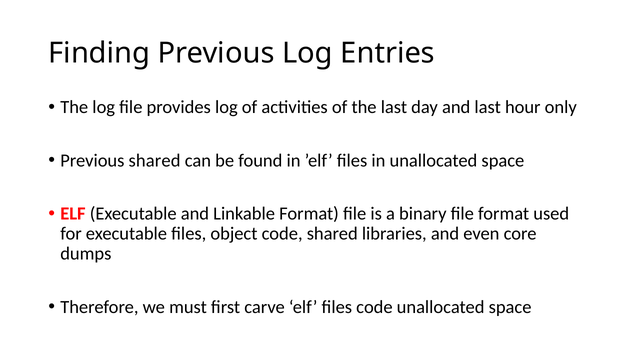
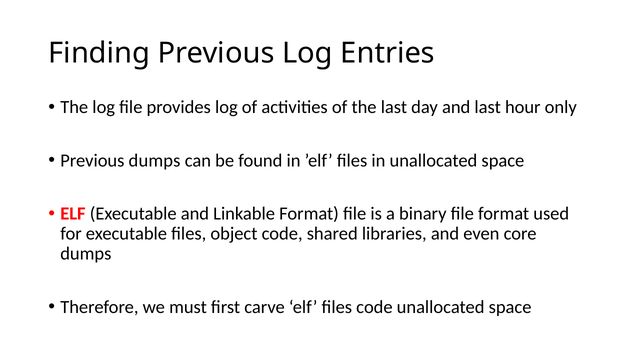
Previous shared: shared -> dumps
